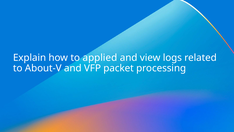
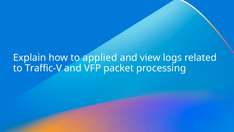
About-V: About-V -> Traffic-V
